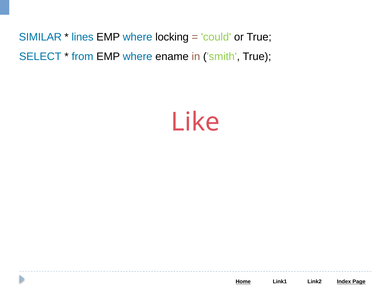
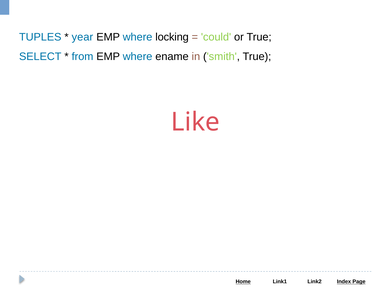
SIMILAR: SIMILAR -> TUPLES
lines: lines -> year
